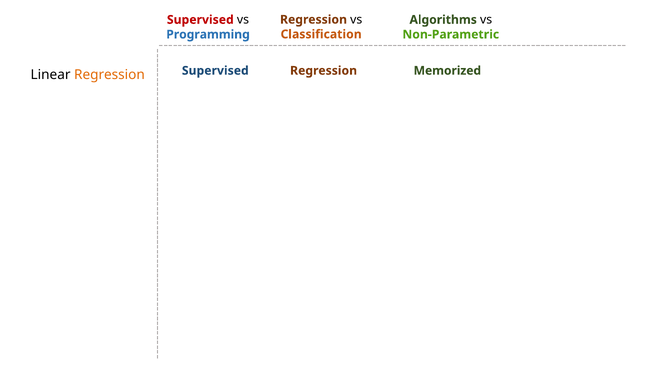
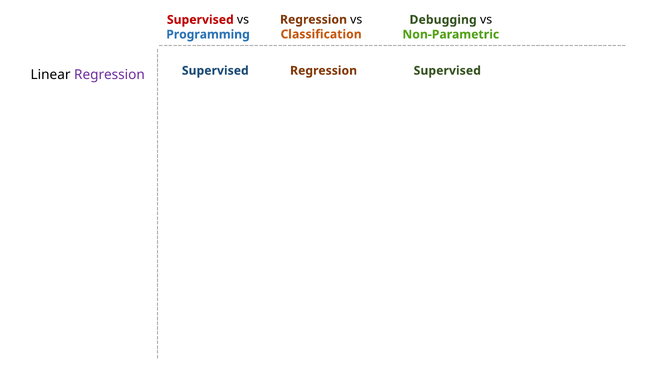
Algorithms: Algorithms -> Debugging
Memorized at (447, 71): Memorized -> Supervised
Regression at (109, 75) colour: orange -> purple
